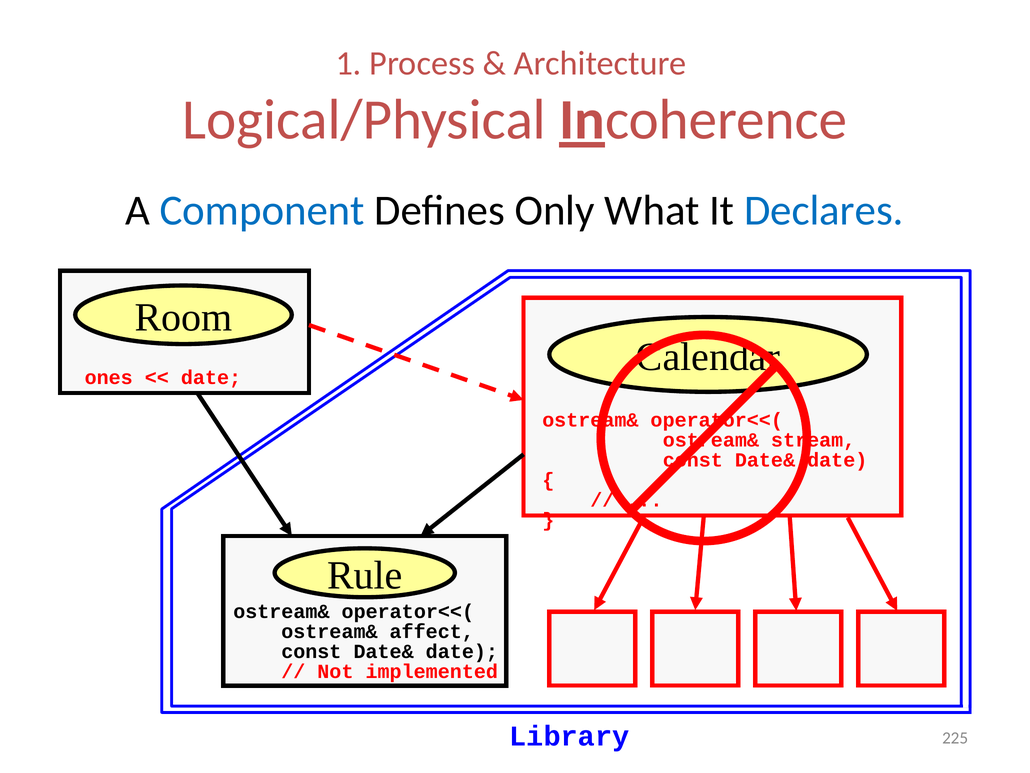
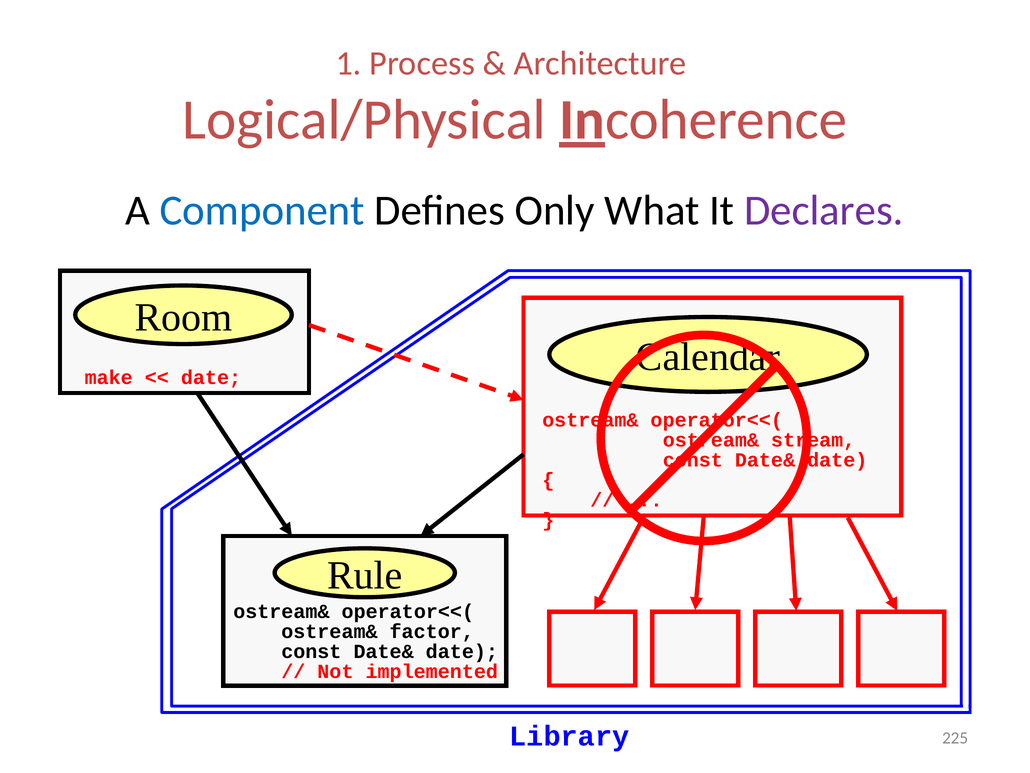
Declares colour: blue -> purple
ones: ones -> make
affect: affect -> factor
